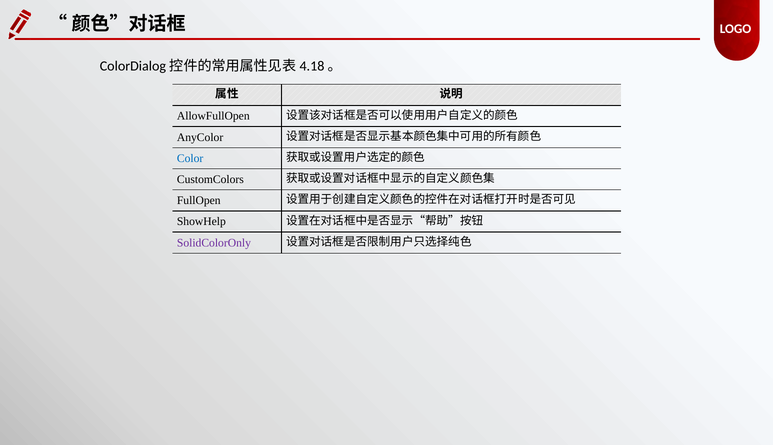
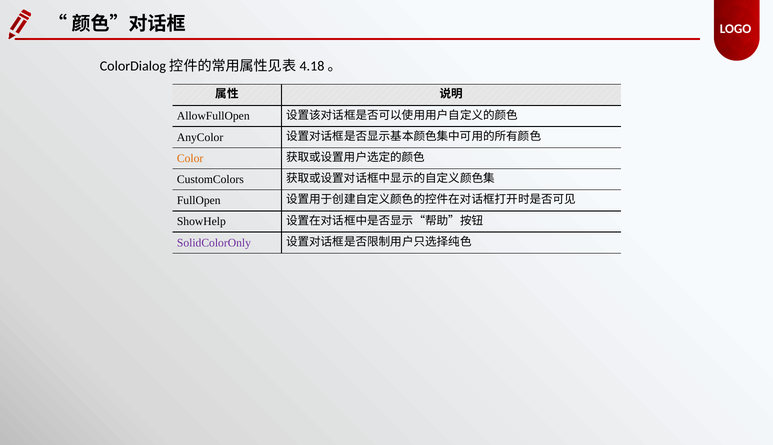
Color colour: blue -> orange
